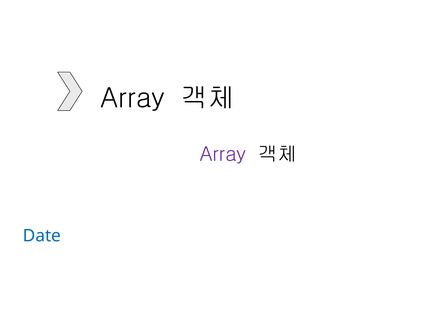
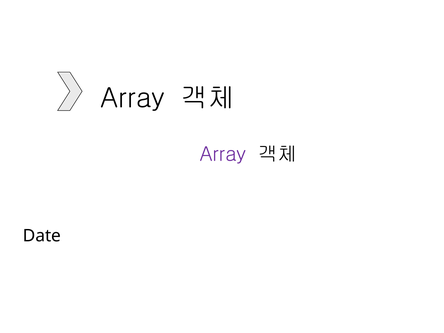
Date colour: blue -> black
